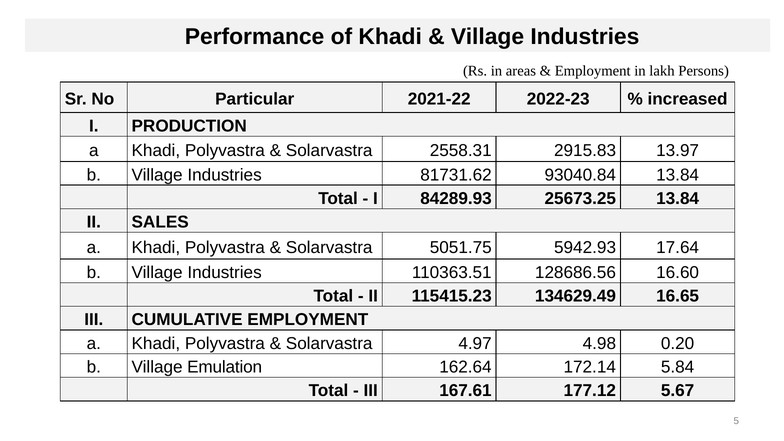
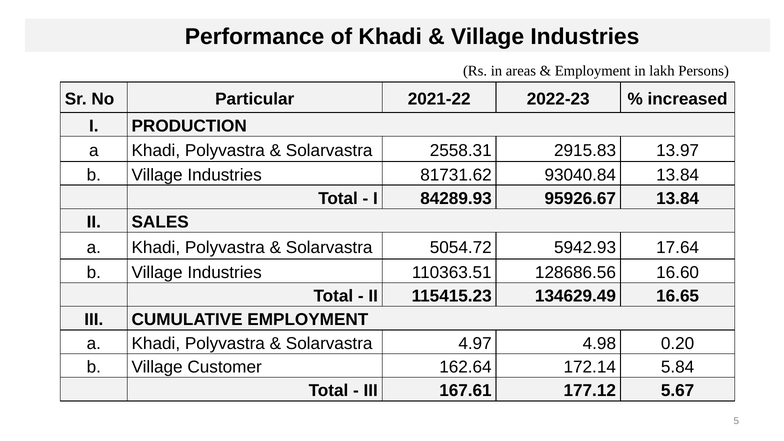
25673.25: 25673.25 -> 95926.67
5051.75: 5051.75 -> 5054.72
Emulation: Emulation -> Customer
